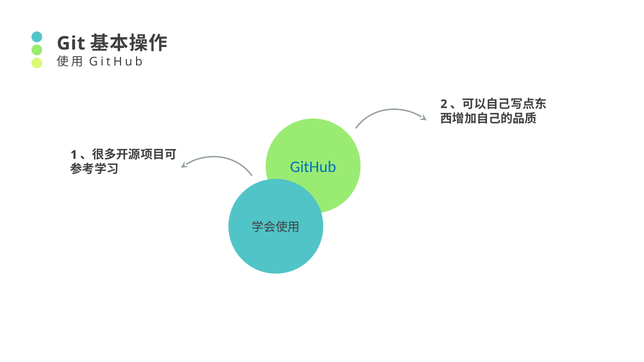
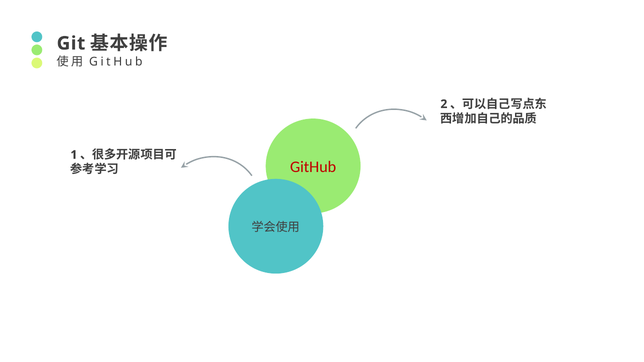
GitHub at (313, 167) colour: blue -> red
